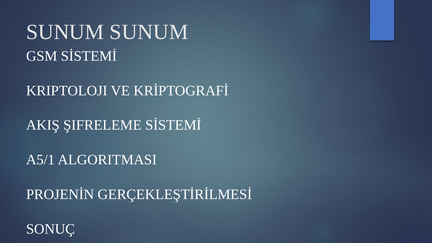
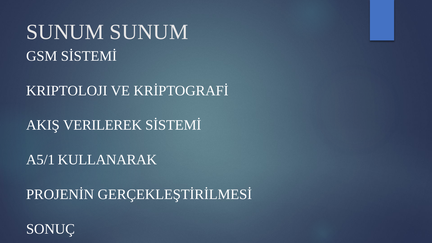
ŞIFRELEME: ŞIFRELEME -> VERILEREK
ALGORITMASI: ALGORITMASI -> KULLANARAK
